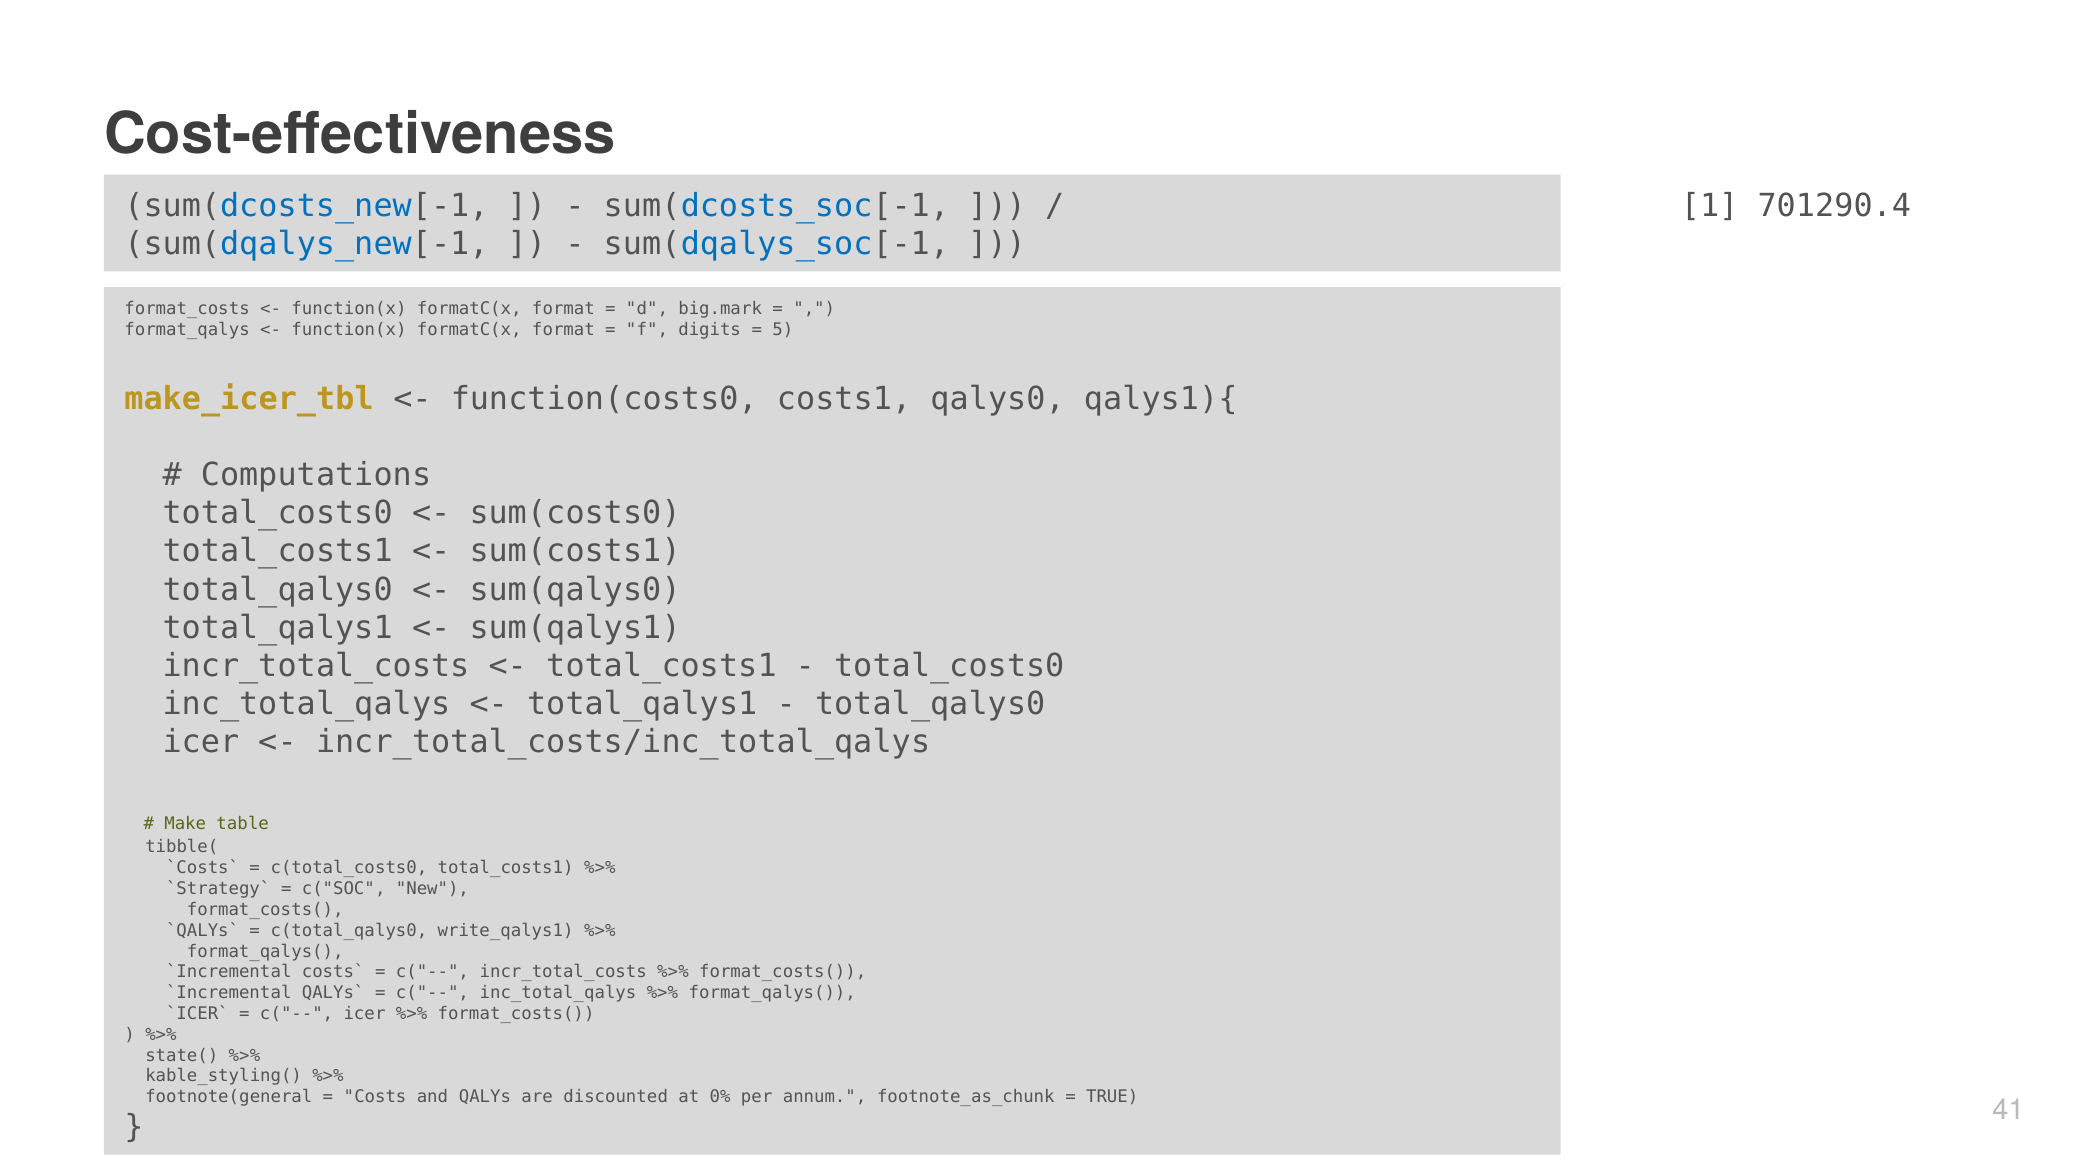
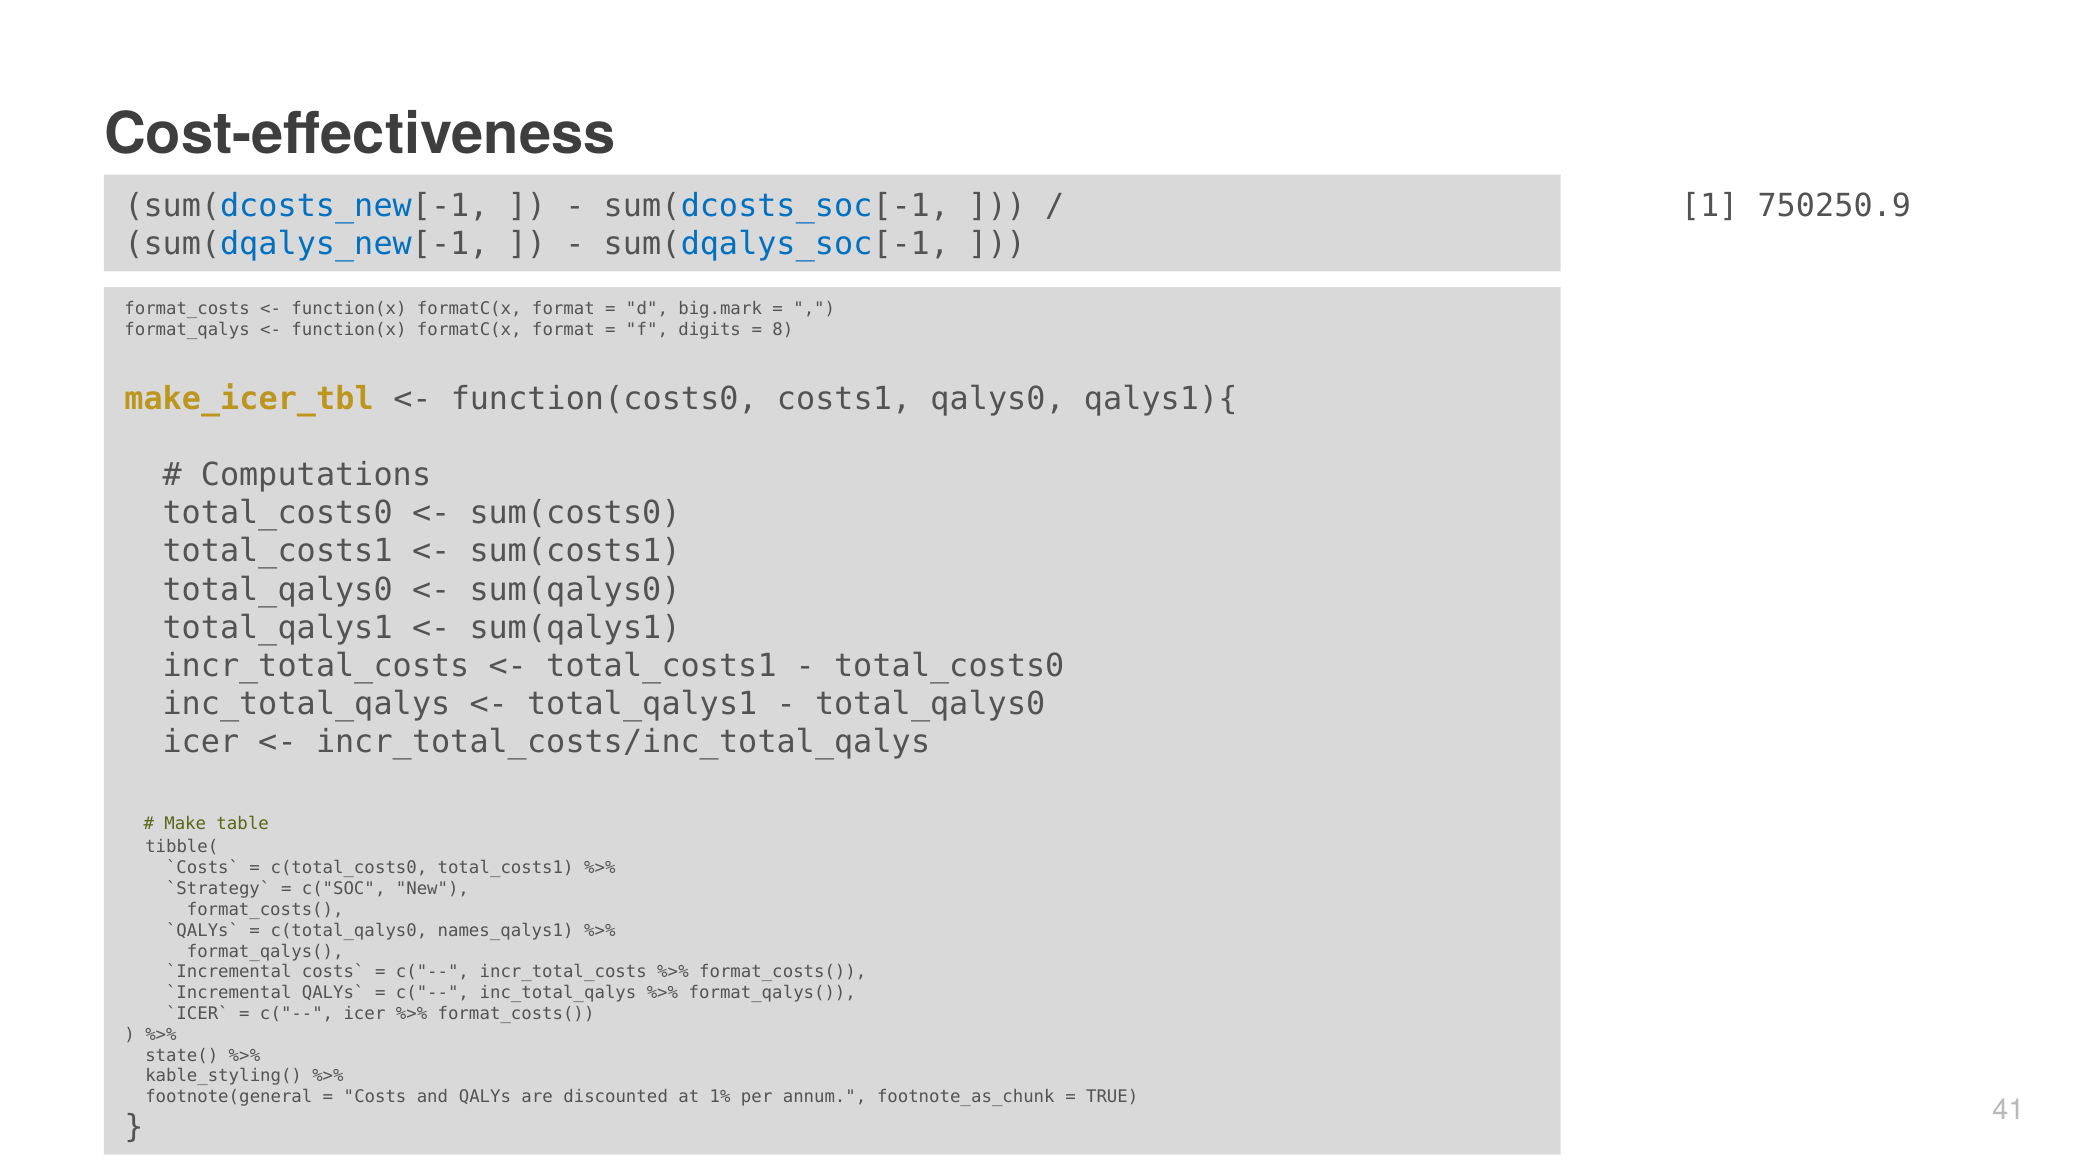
701290.4: 701290.4 -> 750250.9
5: 5 -> 8
write_qalys1: write_qalys1 -> names_qalys1
0%: 0% -> 1%
